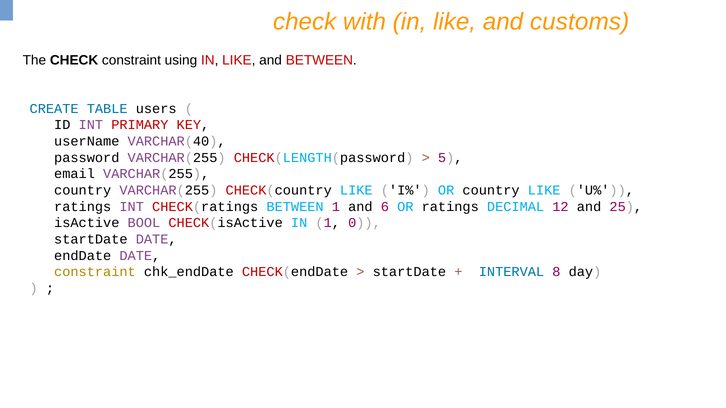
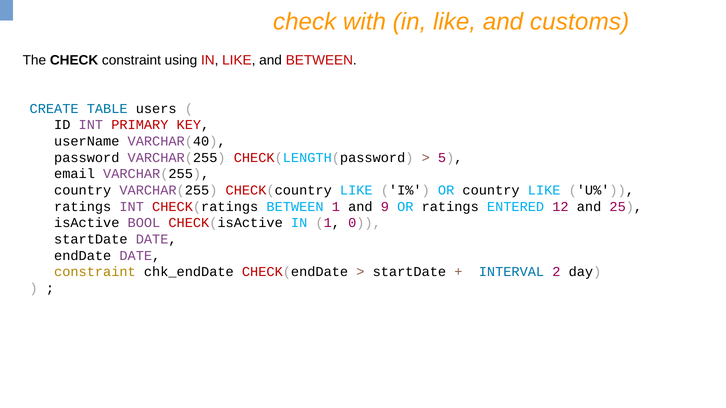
6: 6 -> 9
DECIMAL: DECIMAL -> ENTERED
8: 8 -> 2
